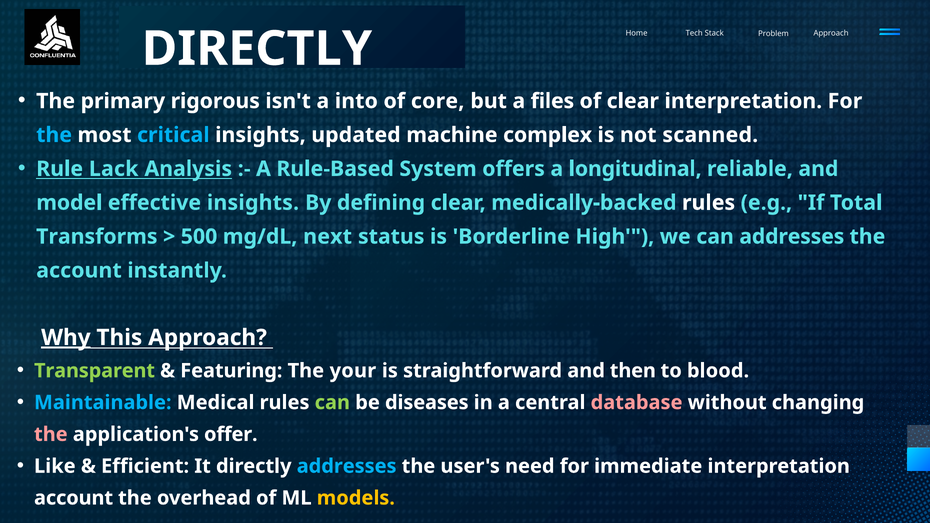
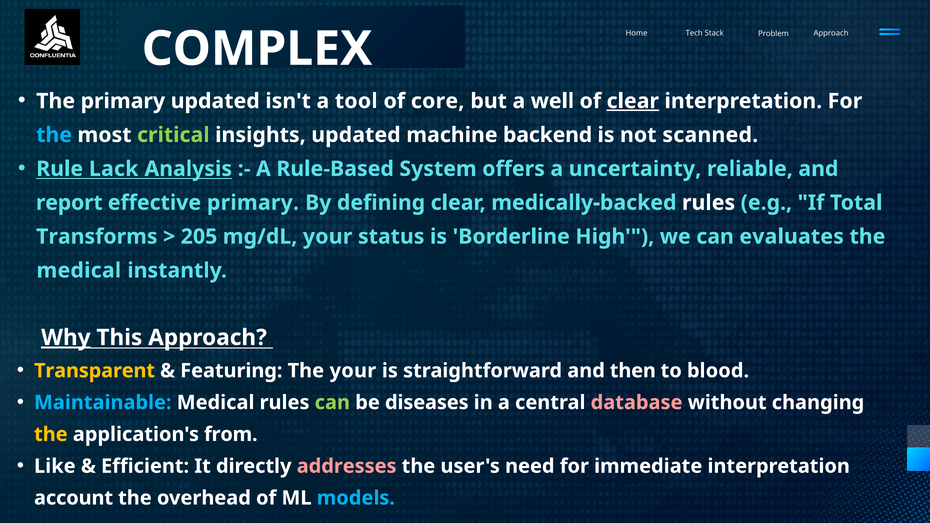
DIRECTLY at (257, 49): DIRECTLY -> COMPLEX
primary rigorous: rigorous -> updated
into: into -> tool
files: files -> well
clear at (633, 101) underline: none -> present
critical colour: light blue -> light green
complex: complex -> backend
longitudinal: longitudinal -> uncertainty
model: model -> report
effective insights: insights -> primary
500: 500 -> 205
mg/dL next: next -> your
can addresses: addresses -> evaluates
account at (79, 271): account -> medical
Transparent colour: light green -> yellow
the at (51, 434) colour: pink -> yellow
offer: offer -> from
addresses at (347, 466) colour: light blue -> pink
models colour: yellow -> light blue
